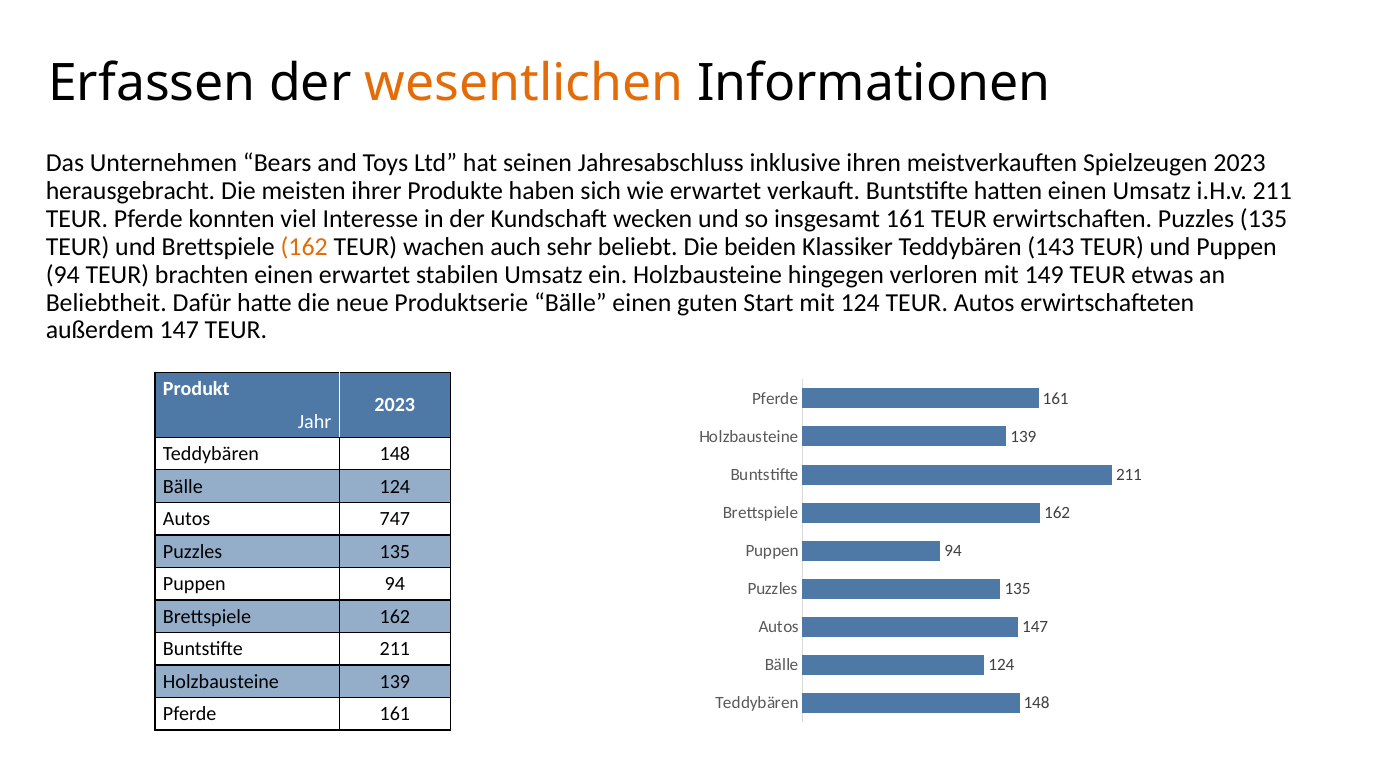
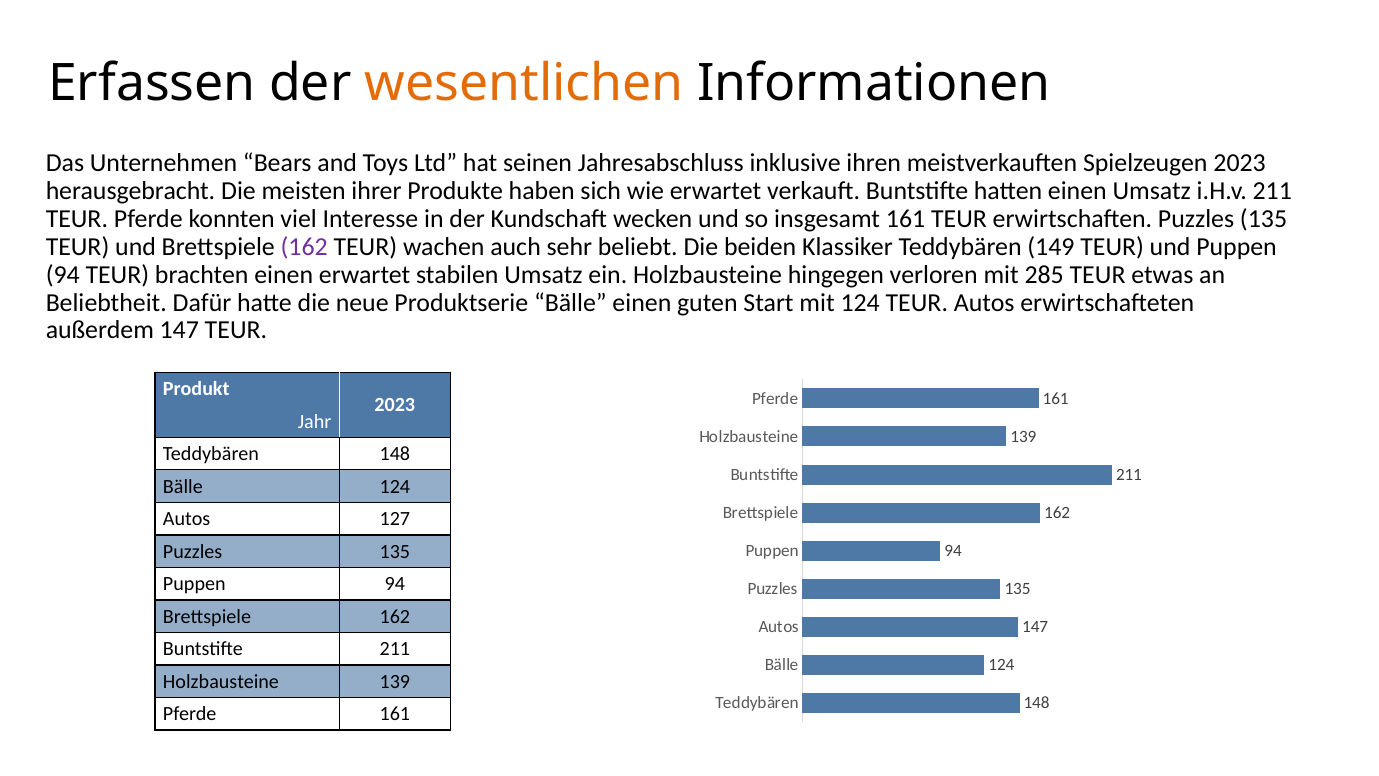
162 at (304, 247) colour: orange -> purple
143: 143 -> 149
149: 149 -> 285
747: 747 -> 127
